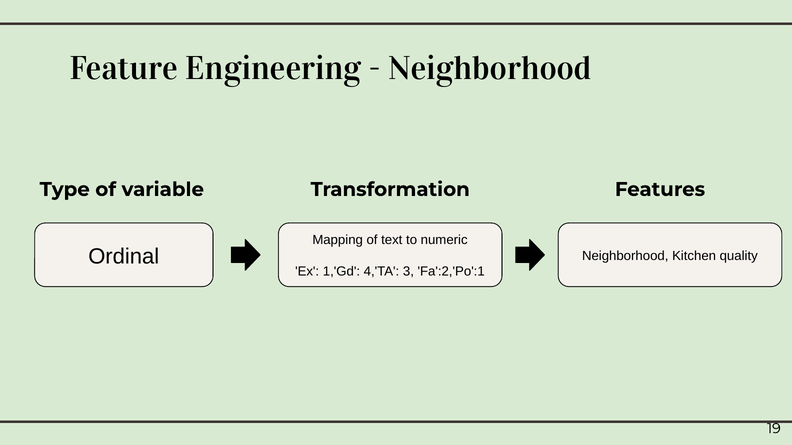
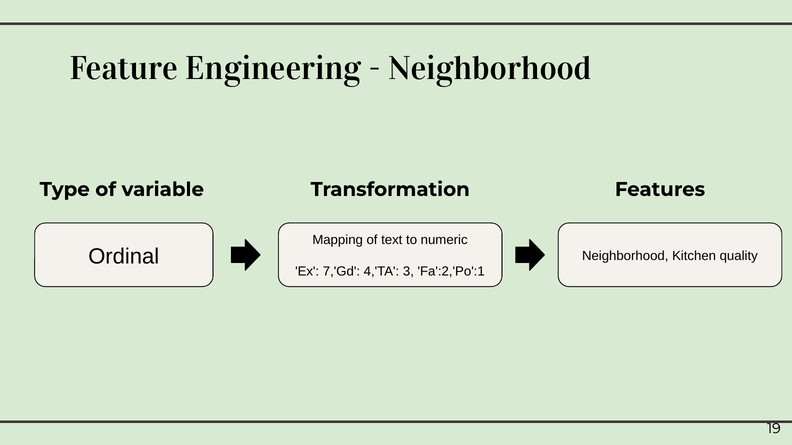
1,'Gd: 1,'Gd -> 7,'Gd
